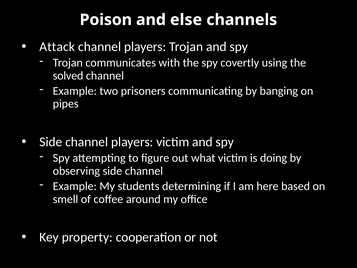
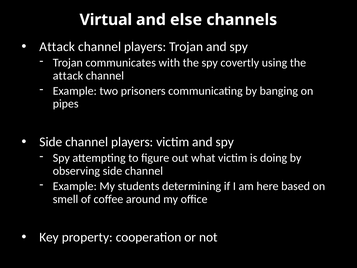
Poison: Poison -> Virtual
solved at (68, 76): solved -> attack
